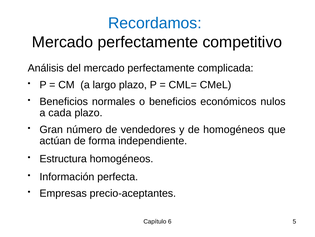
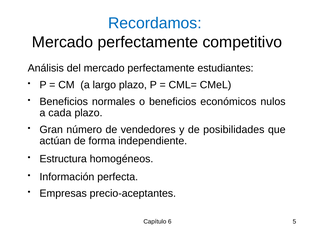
complicada: complicada -> estudiantes
de homogéneos: homogéneos -> posibilidades
